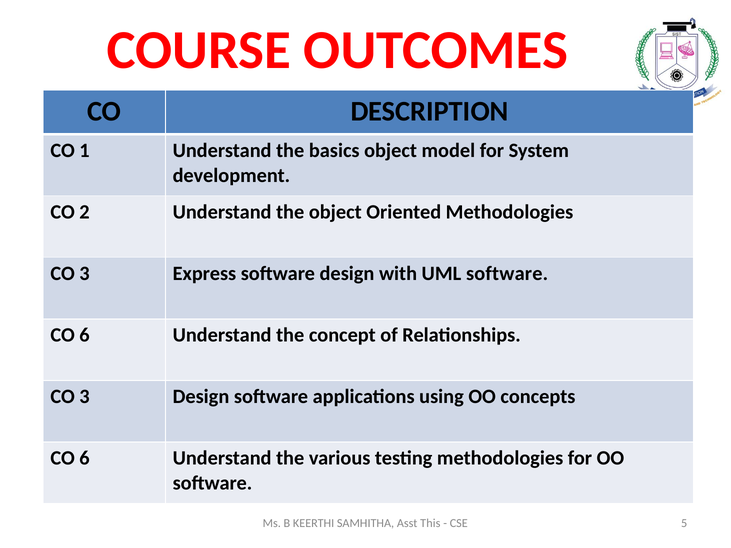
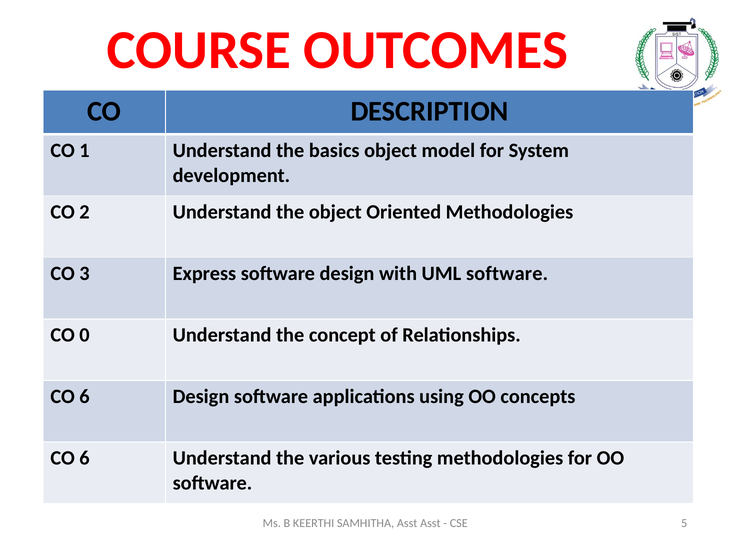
6 at (84, 335): 6 -> 0
3 at (84, 397): 3 -> 6
Asst This: This -> Asst
